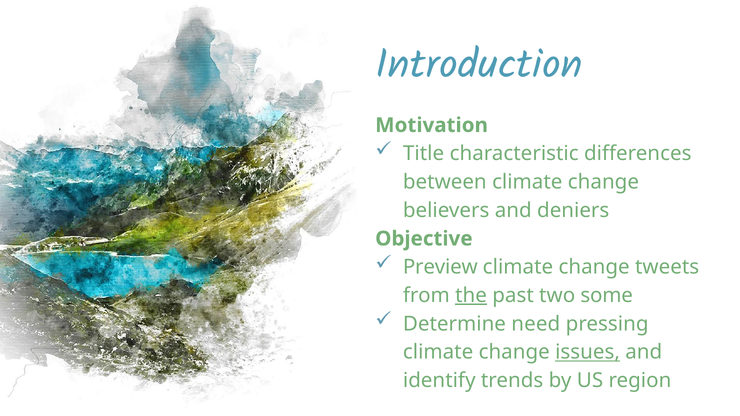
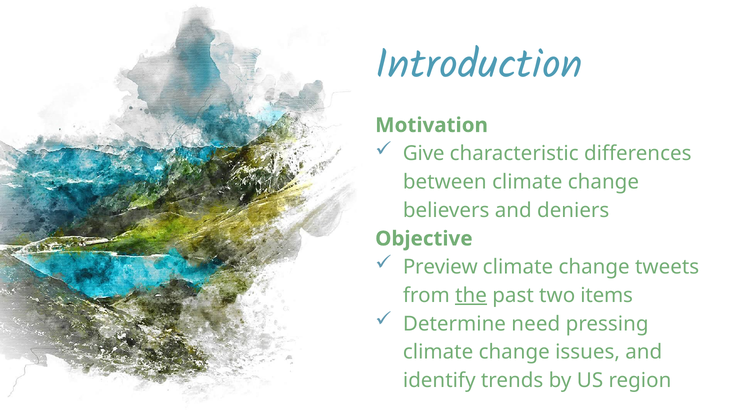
Title: Title -> Give
some: some -> items
issues underline: present -> none
